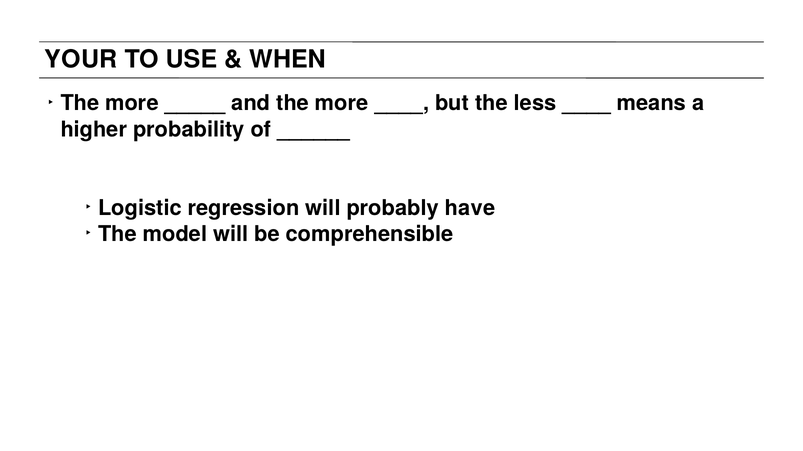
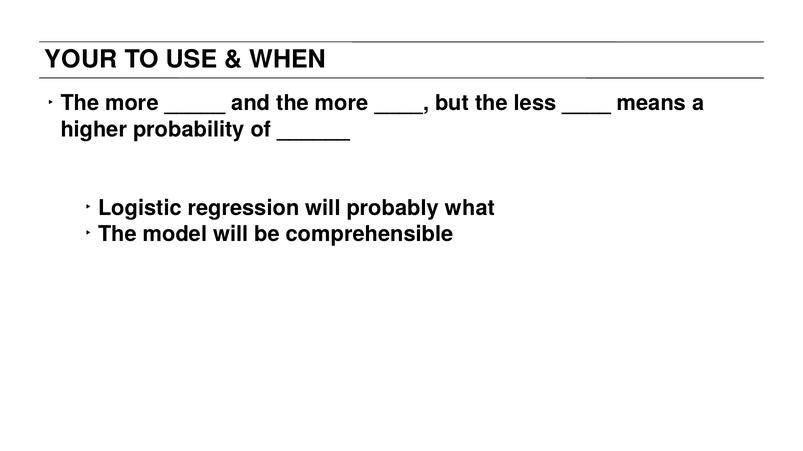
have: have -> what
